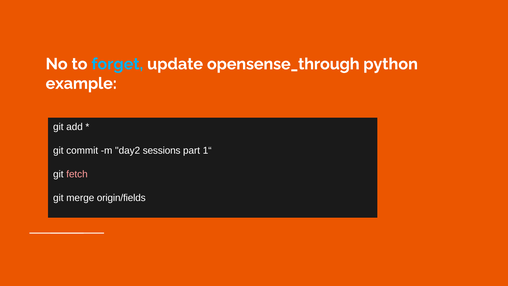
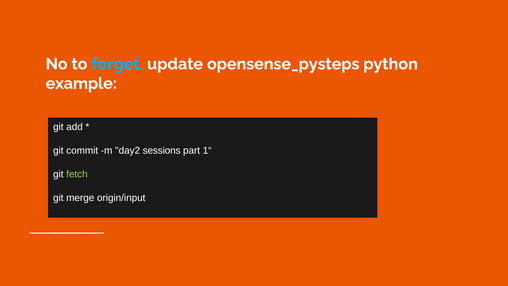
opensense_through: opensense_through -> opensense_pysteps
fetch colour: pink -> light green
origin/fields: origin/fields -> origin/input
